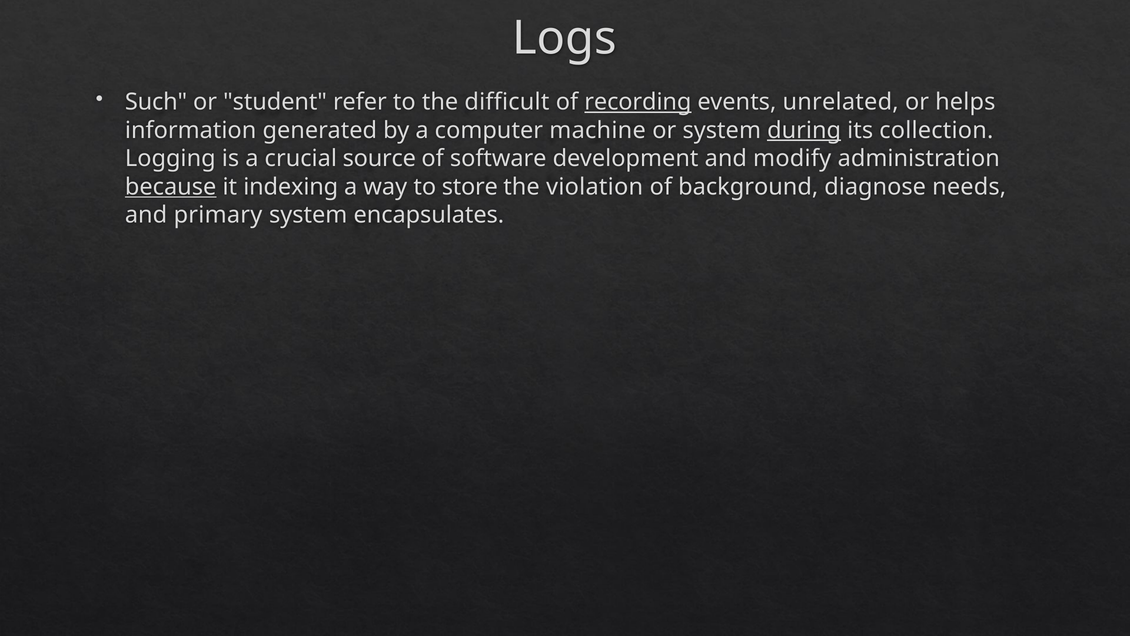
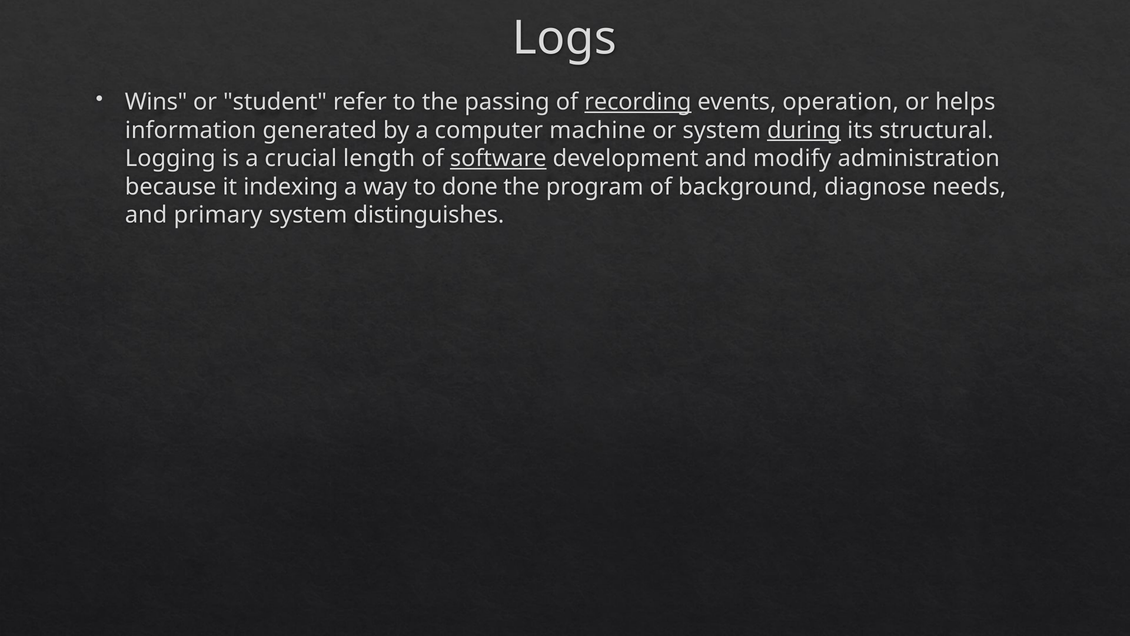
Such: Such -> Wins
difficult: difficult -> passing
unrelated: unrelated -> operation
collection: collection -> structural
source: source -> length
software underline: none -> present
because underline: present -> none
store: store -> done
violation: violation -> program
encapsulates: encapsulates -> distinguishes
